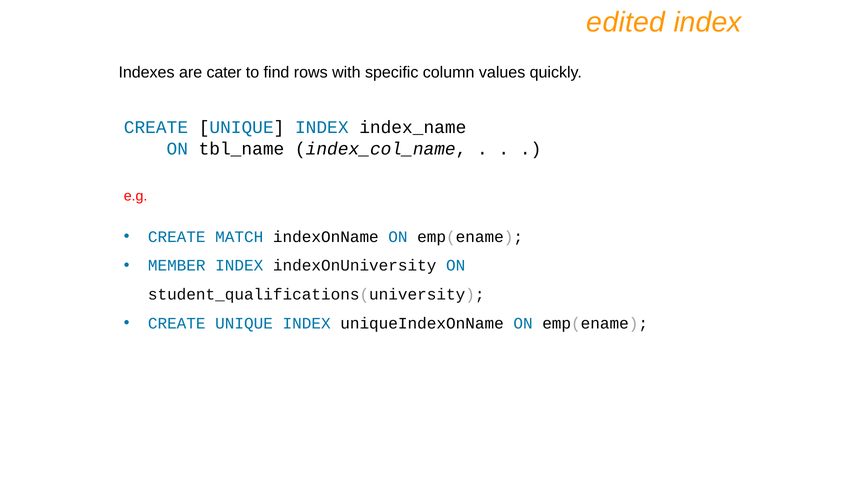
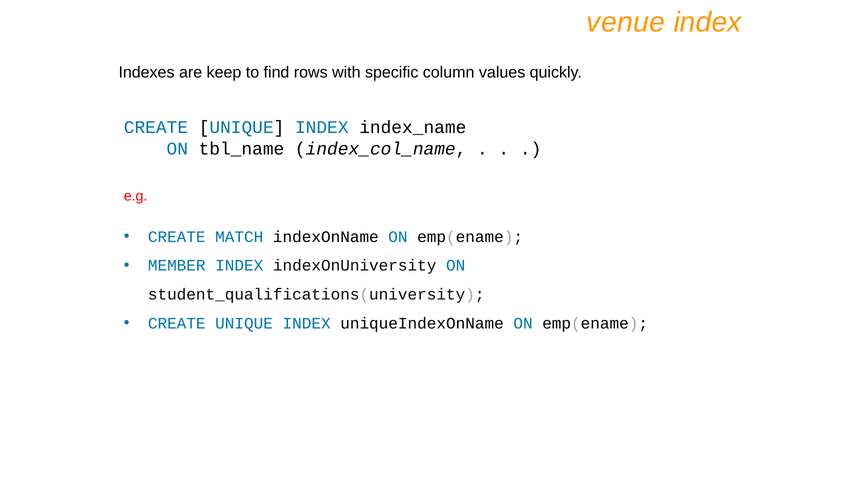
edited: edited -> venue
cater: cater -> keep
